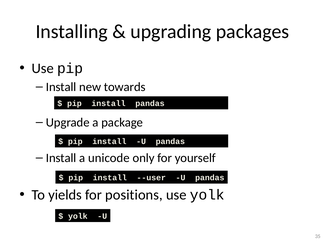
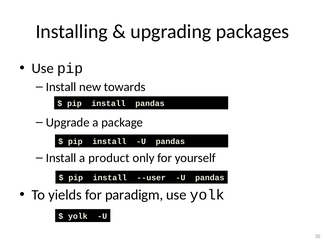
unicode: unicode -> product
positions: positions -> paradigm
